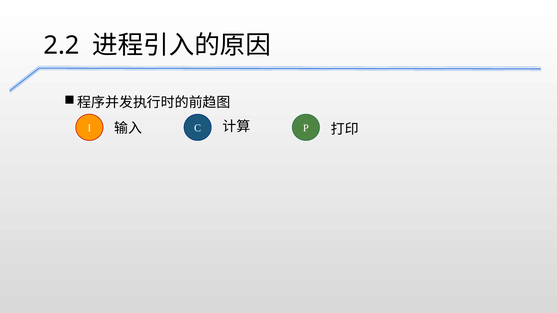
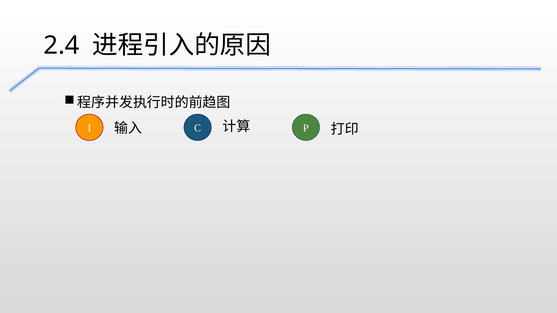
2.2: 2.2 -> 2.4
